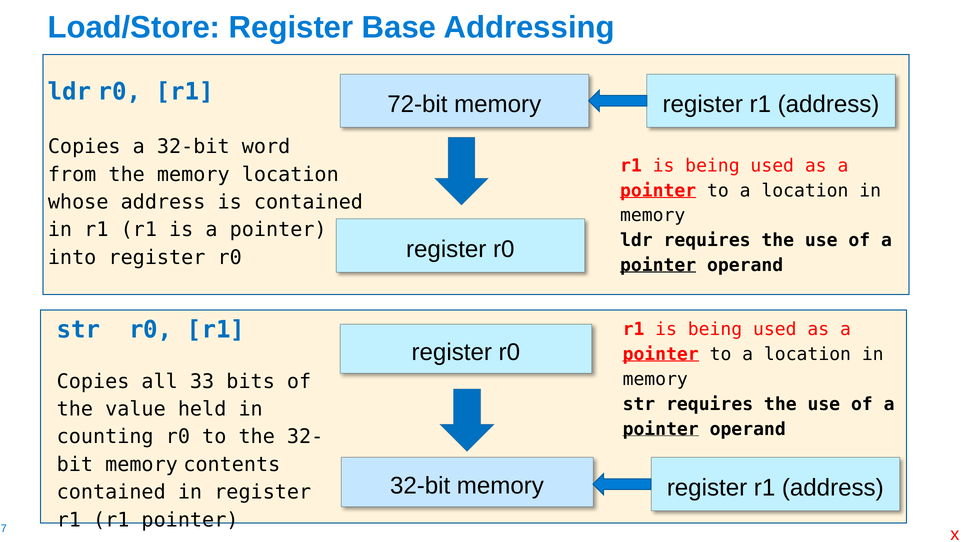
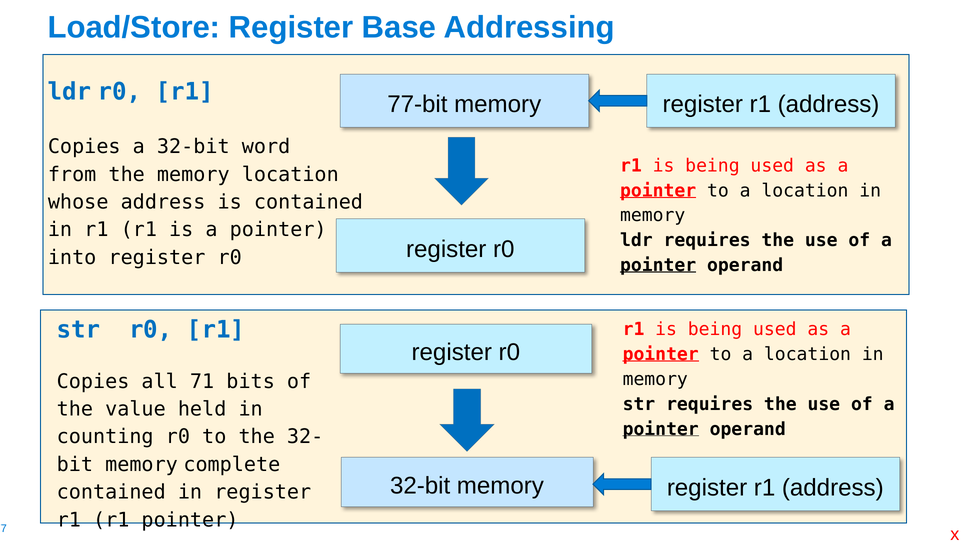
72-bit: 72-bit -> 77-bit
33: 33 -> 71
contents: contents -> complete
